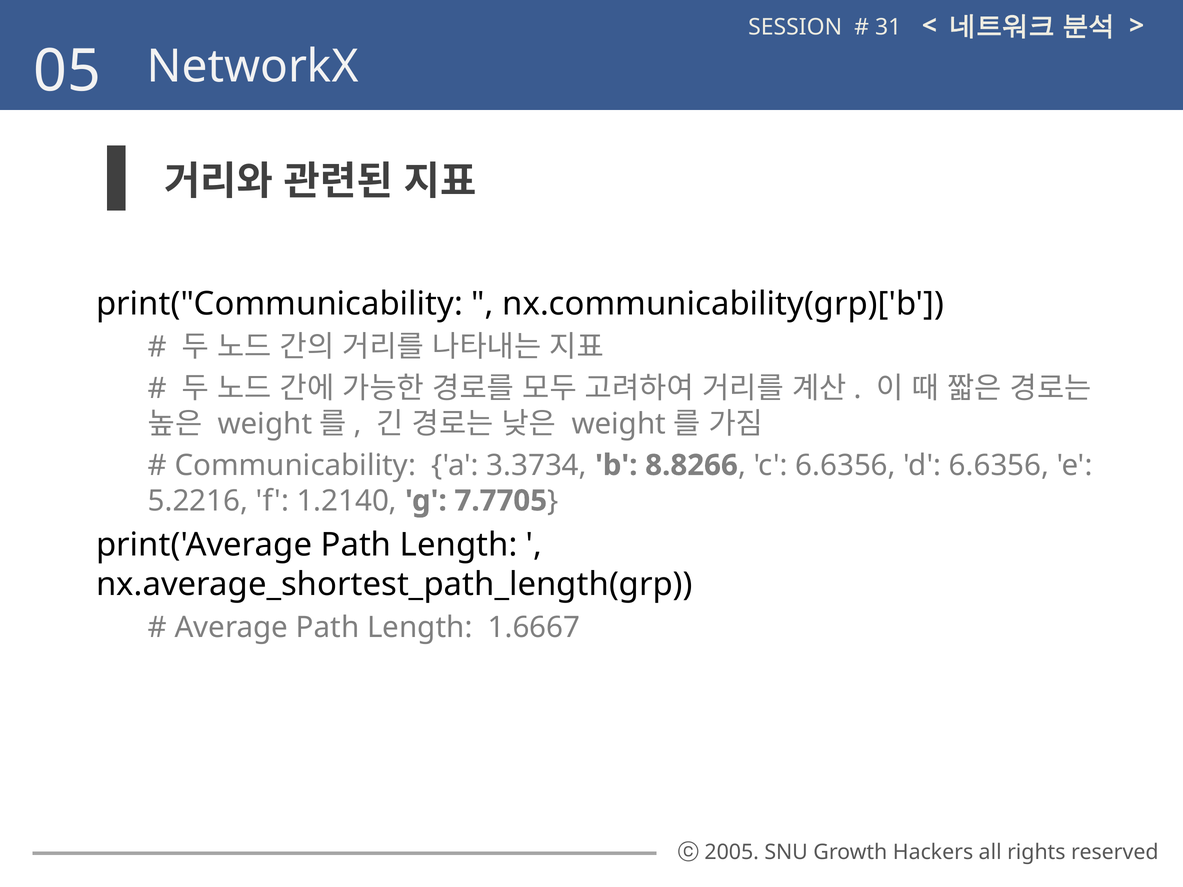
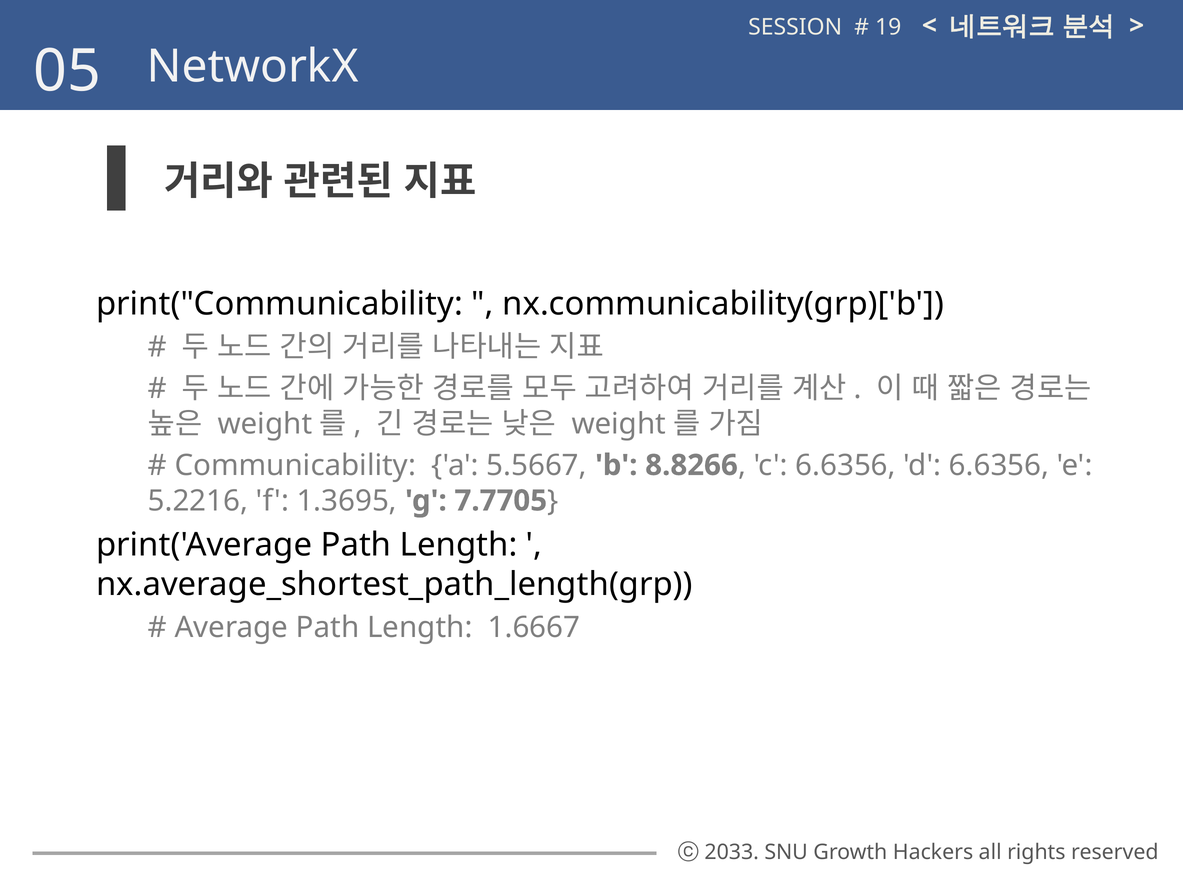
31: 31 -> 19
3.3734: 3.3734 -> 5.5667
1.2140: 1.2140 -> 1.3695
2005: 2005 -> 2033
